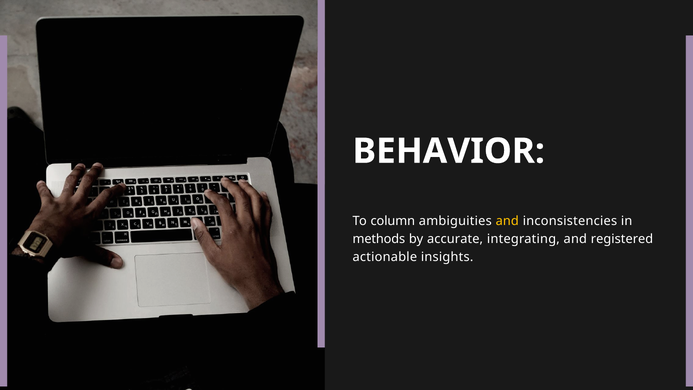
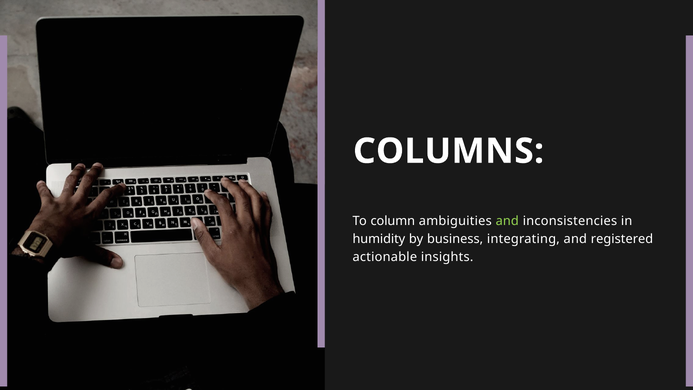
BEHAVIOR: BEHAVIOR -> COLUMNS
and at (507, 221) colour: yellow -> light green
methods: methods -> humidity
accurate: accurate -> business
